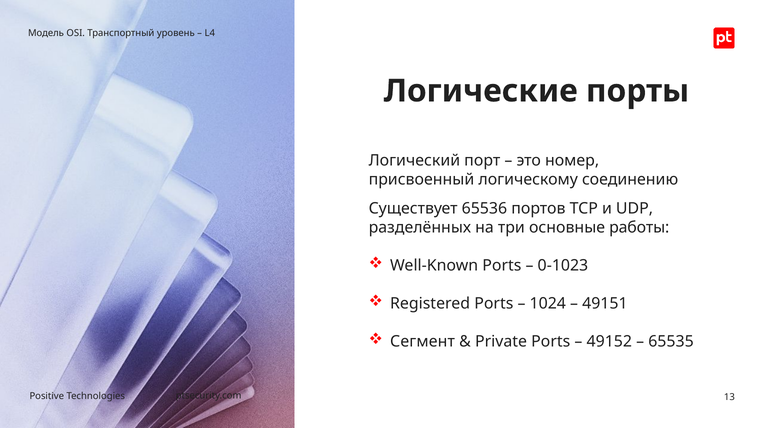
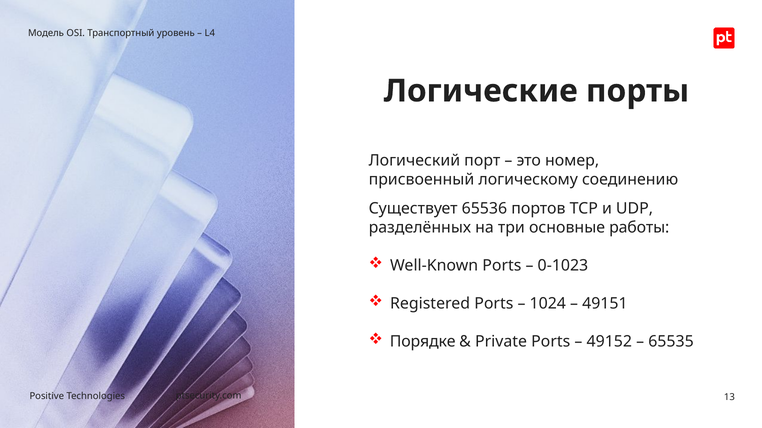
Сегмент: Сегмент -> Порядке
